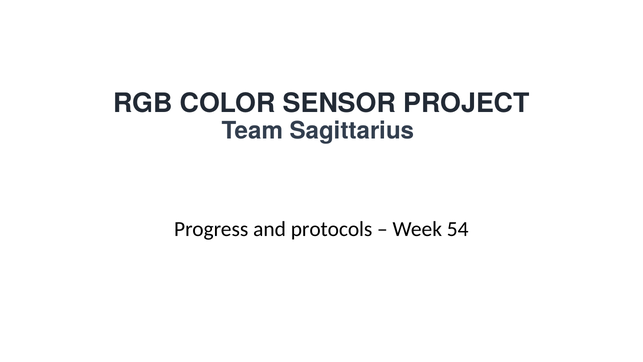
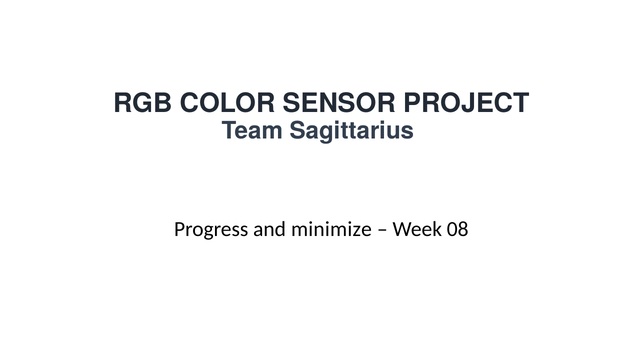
protocols: protocols -> minimize
54: 54 -> 08
